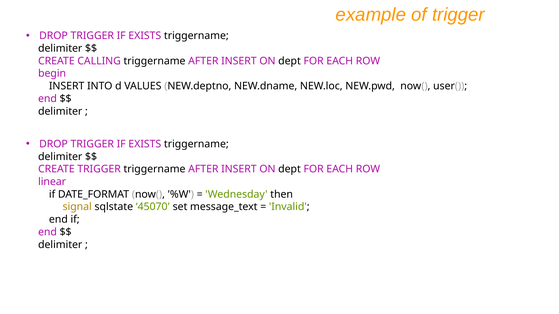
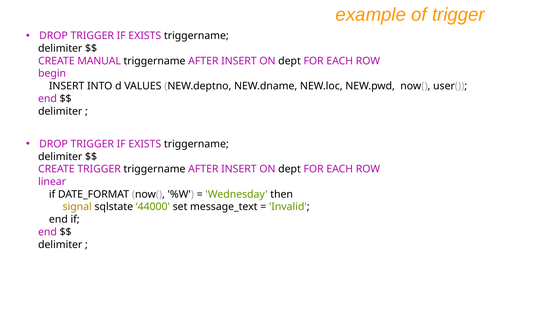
CALLING: CALLING -> MANUAL
45070: 45070 -> 44000
